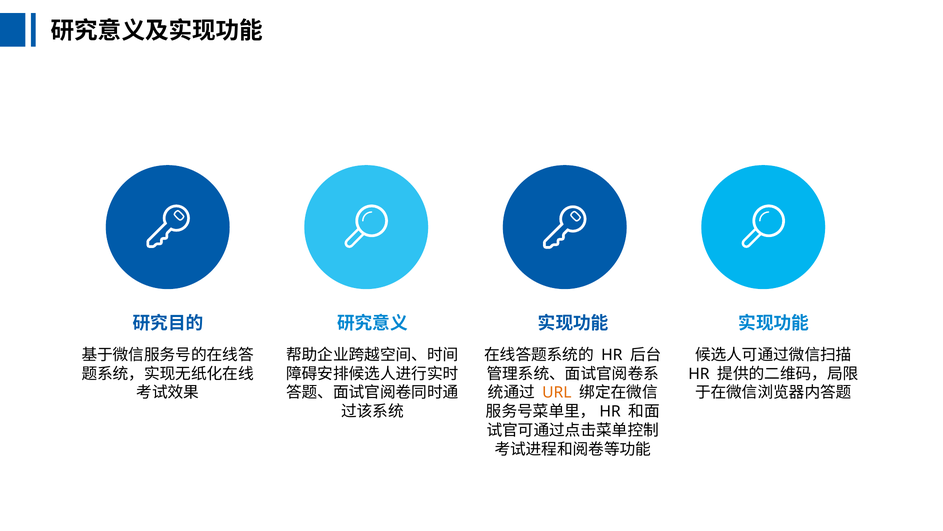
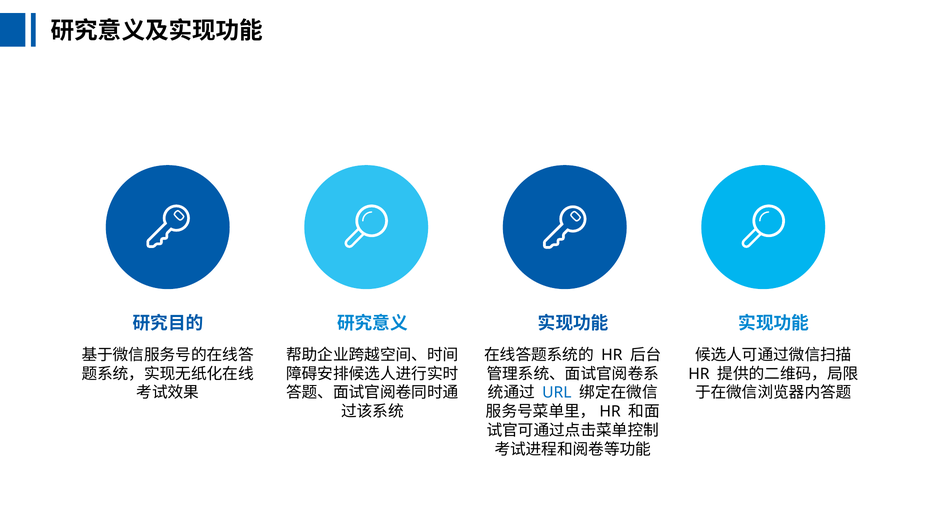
URL colour: orange -> blue
